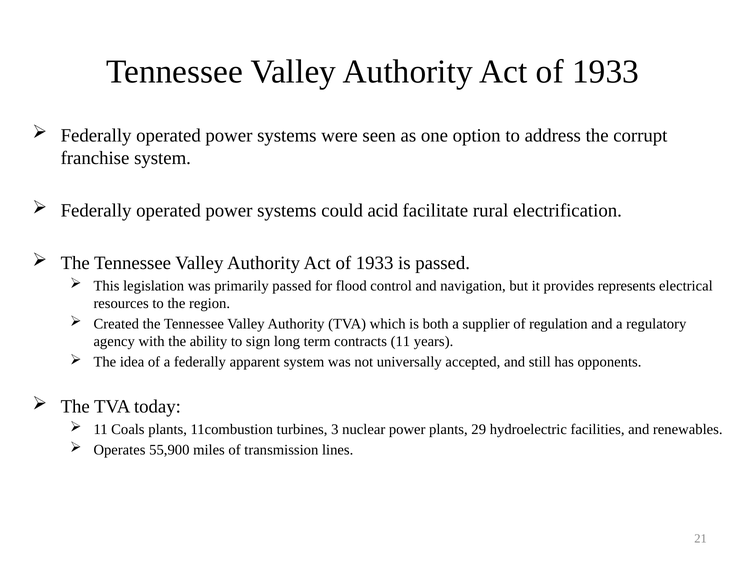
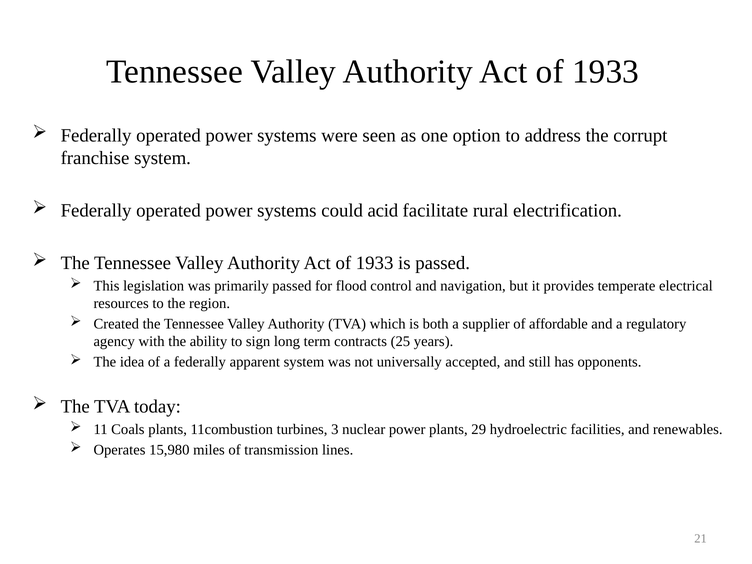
represents: represents -> temperate
regulation: regulation -> affordable
contracts 11: 11 -> 25
55,900: 55,900 -> 15,980
